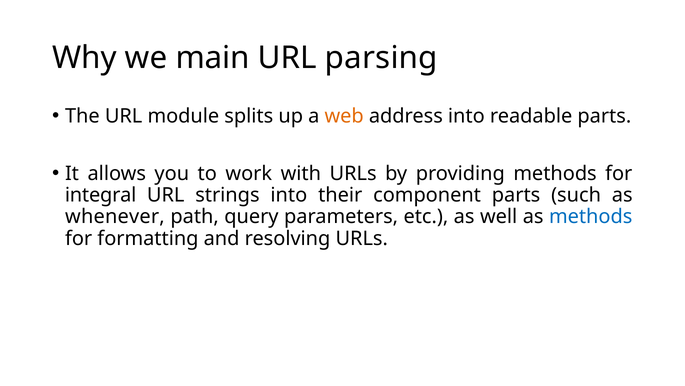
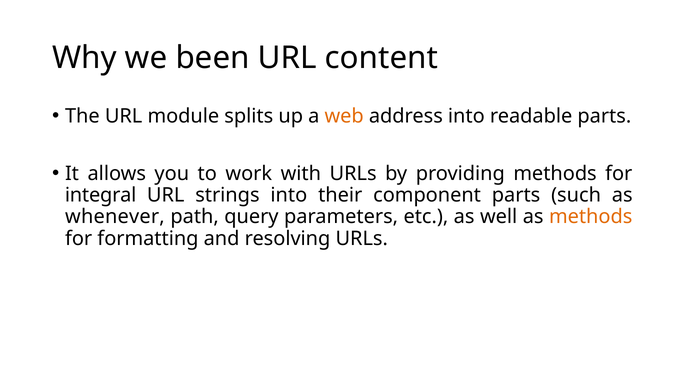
main: main -> been
parsing: parsing -> content
methods at (591, 216) colour: blue -> orange
